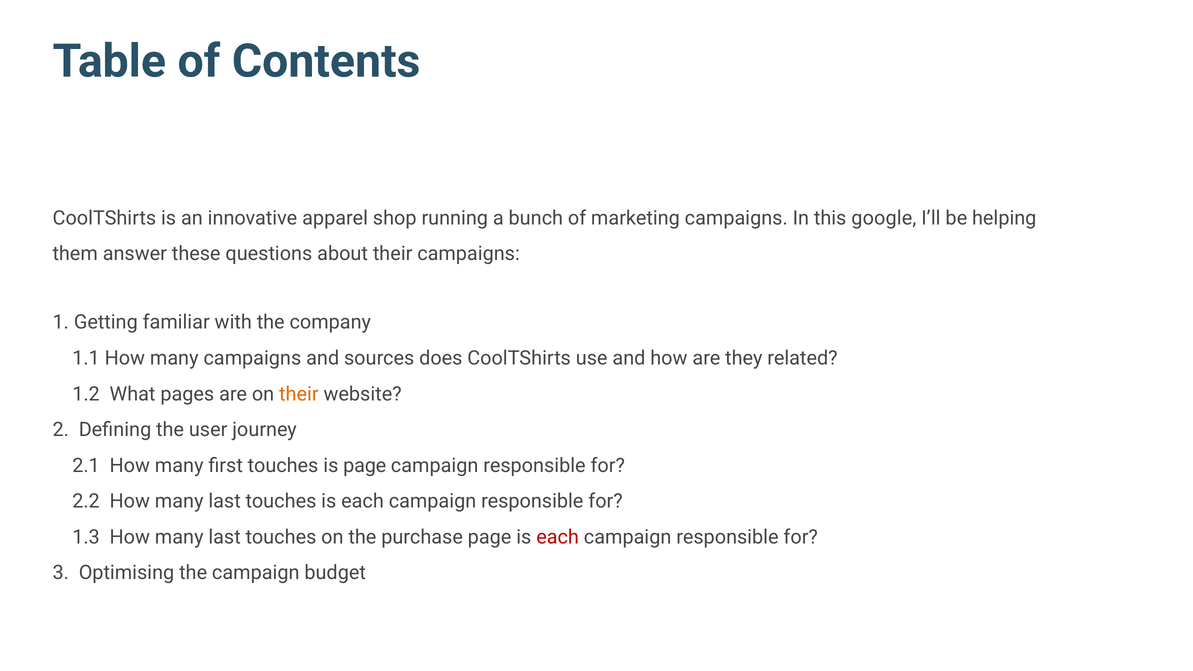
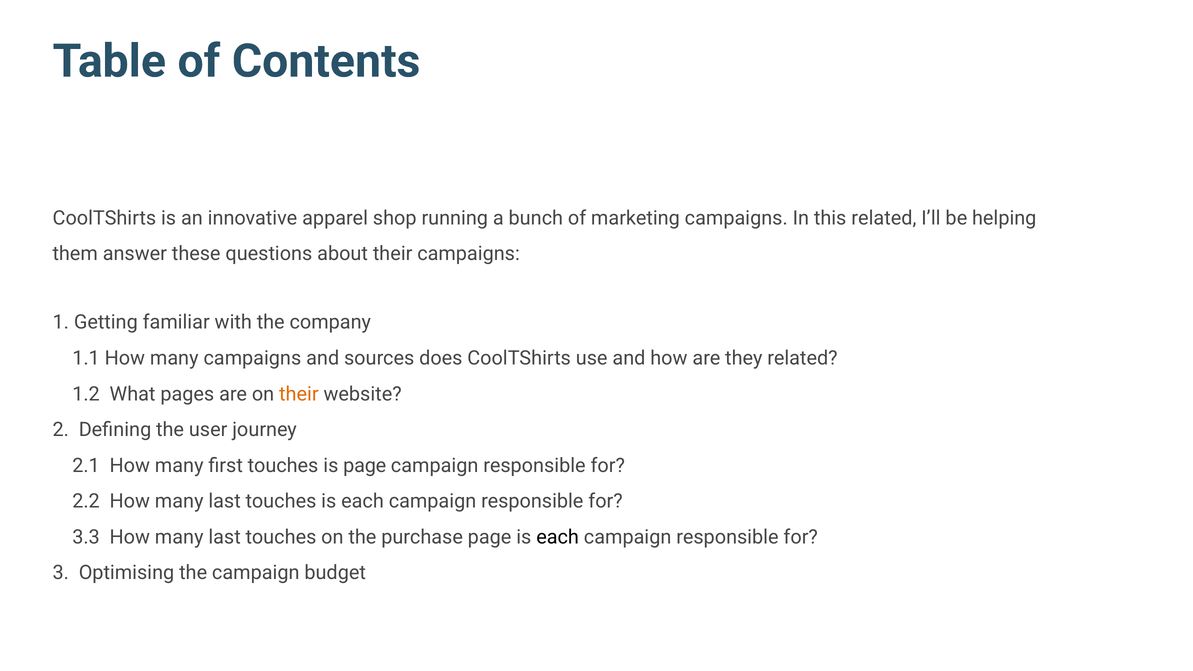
this google: google -> related
1.3: 1.3 -> 3.3
each at (558, 537) colour: red -> black
